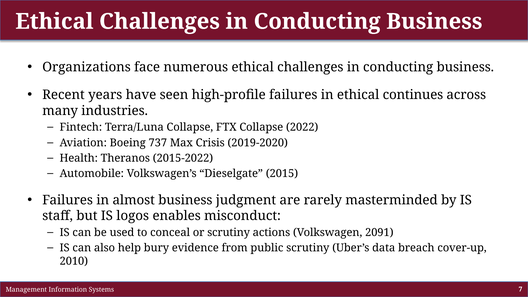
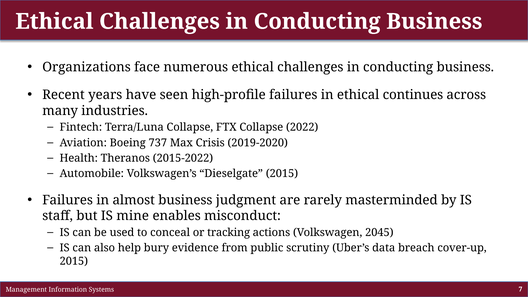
logos: logos -> mine
or scrutiny: scrutiny -> tracking
2091: 2091 -> 2045
2010 at (74, 261): 2010 -> 2015
